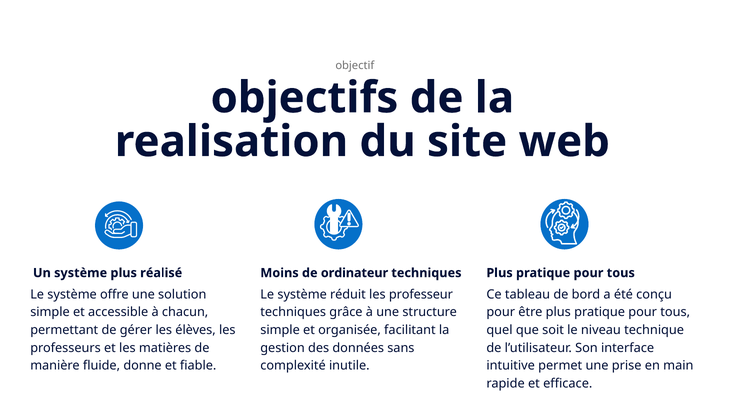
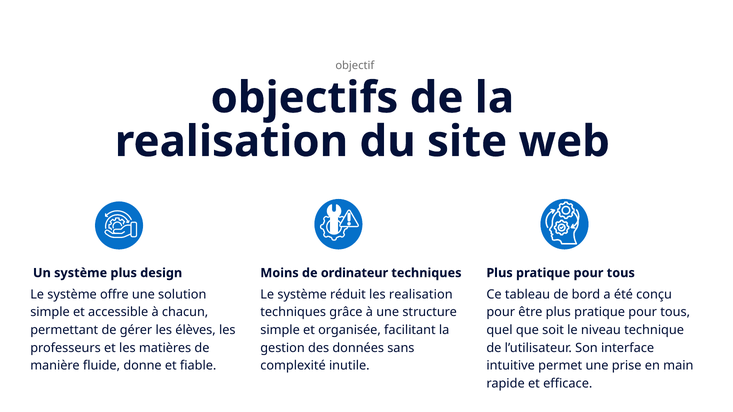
réalisé: réalisé -> design
les professeur: professeur -> realisation
